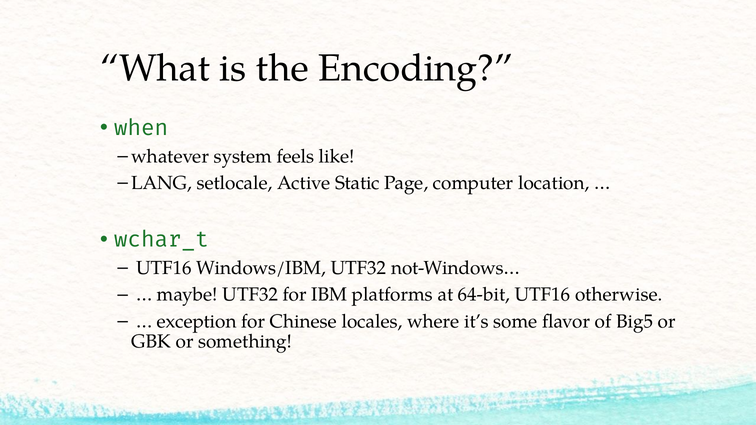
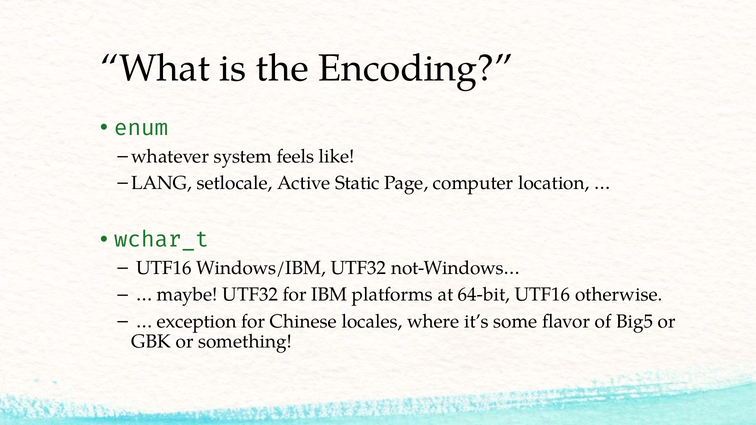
when: when -> enum
